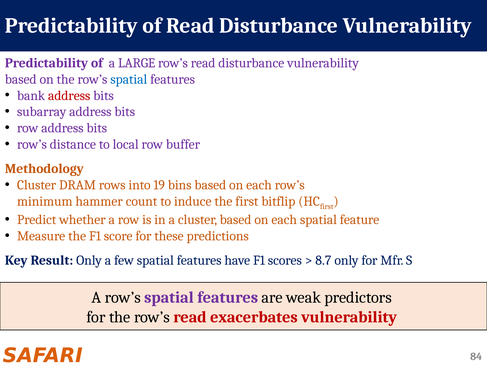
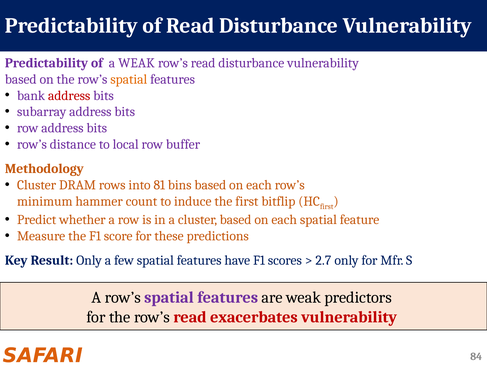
a LARGE: LARGE -> WEAK
spatial at (129, 79) colour: blue -> orange
19: 19 -> 81
8.7: 8.7 -> 2.7
